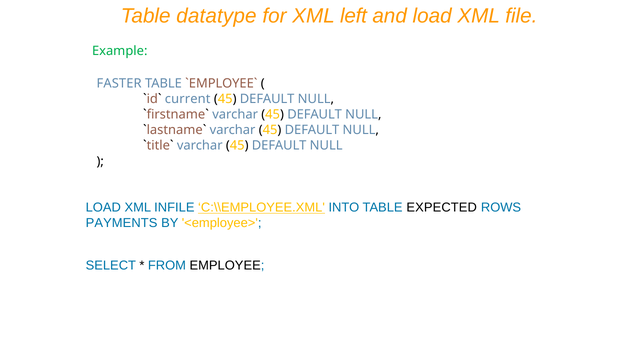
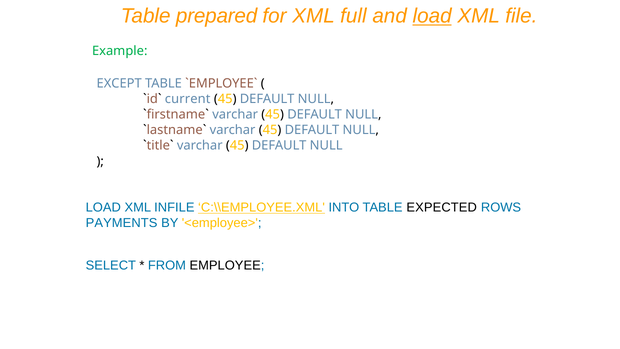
datatype: datatype -> prepared
left: left -> full
load at (432, 16) underline: none -> present
FASTER: FASTER -> EXCEPT
